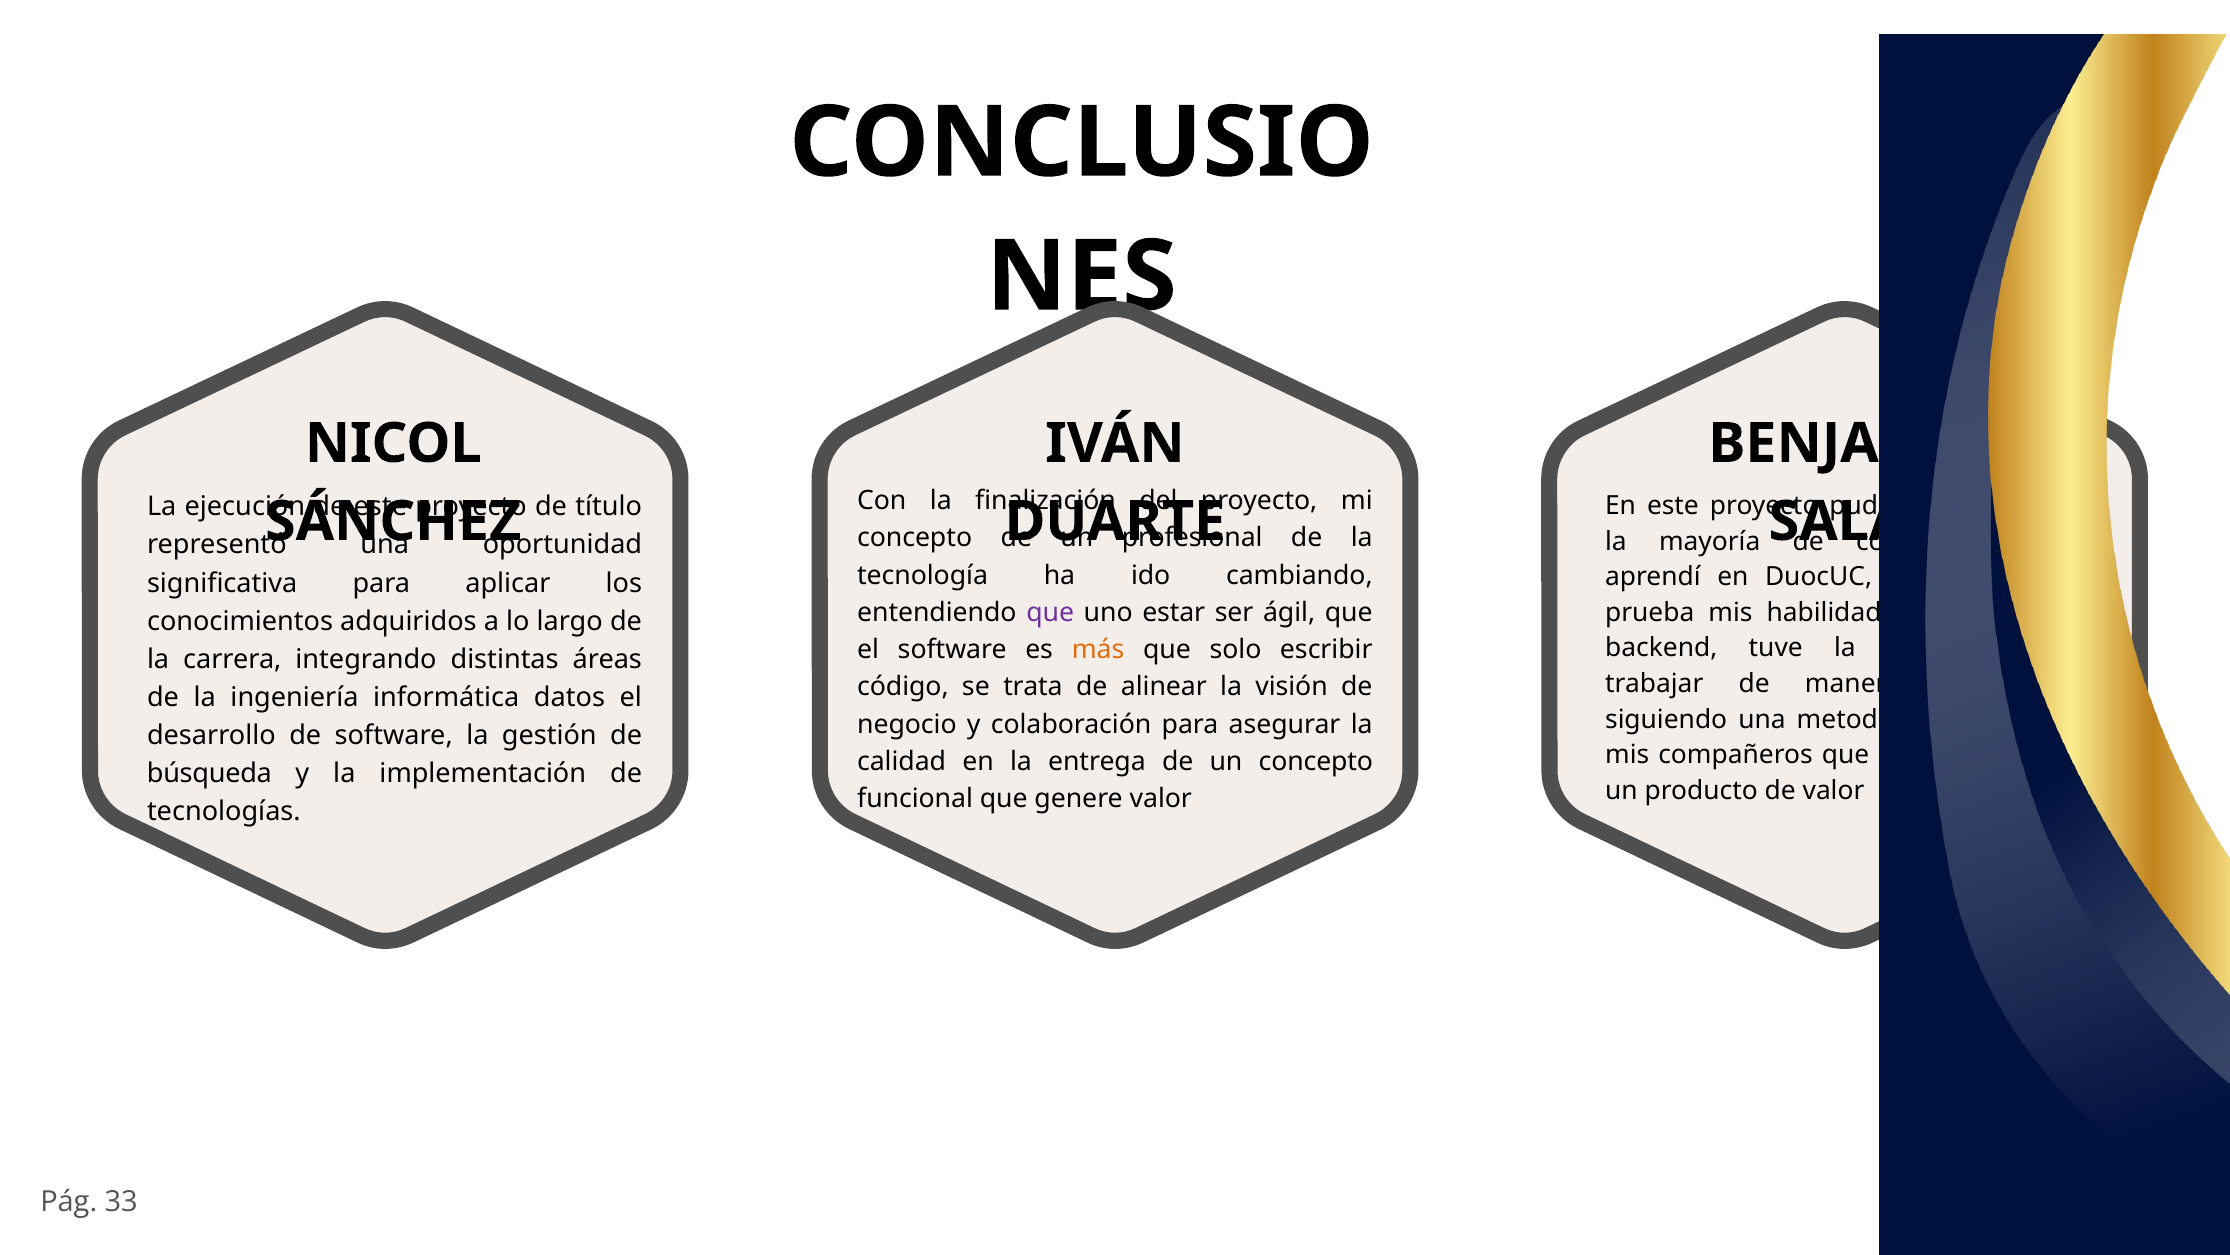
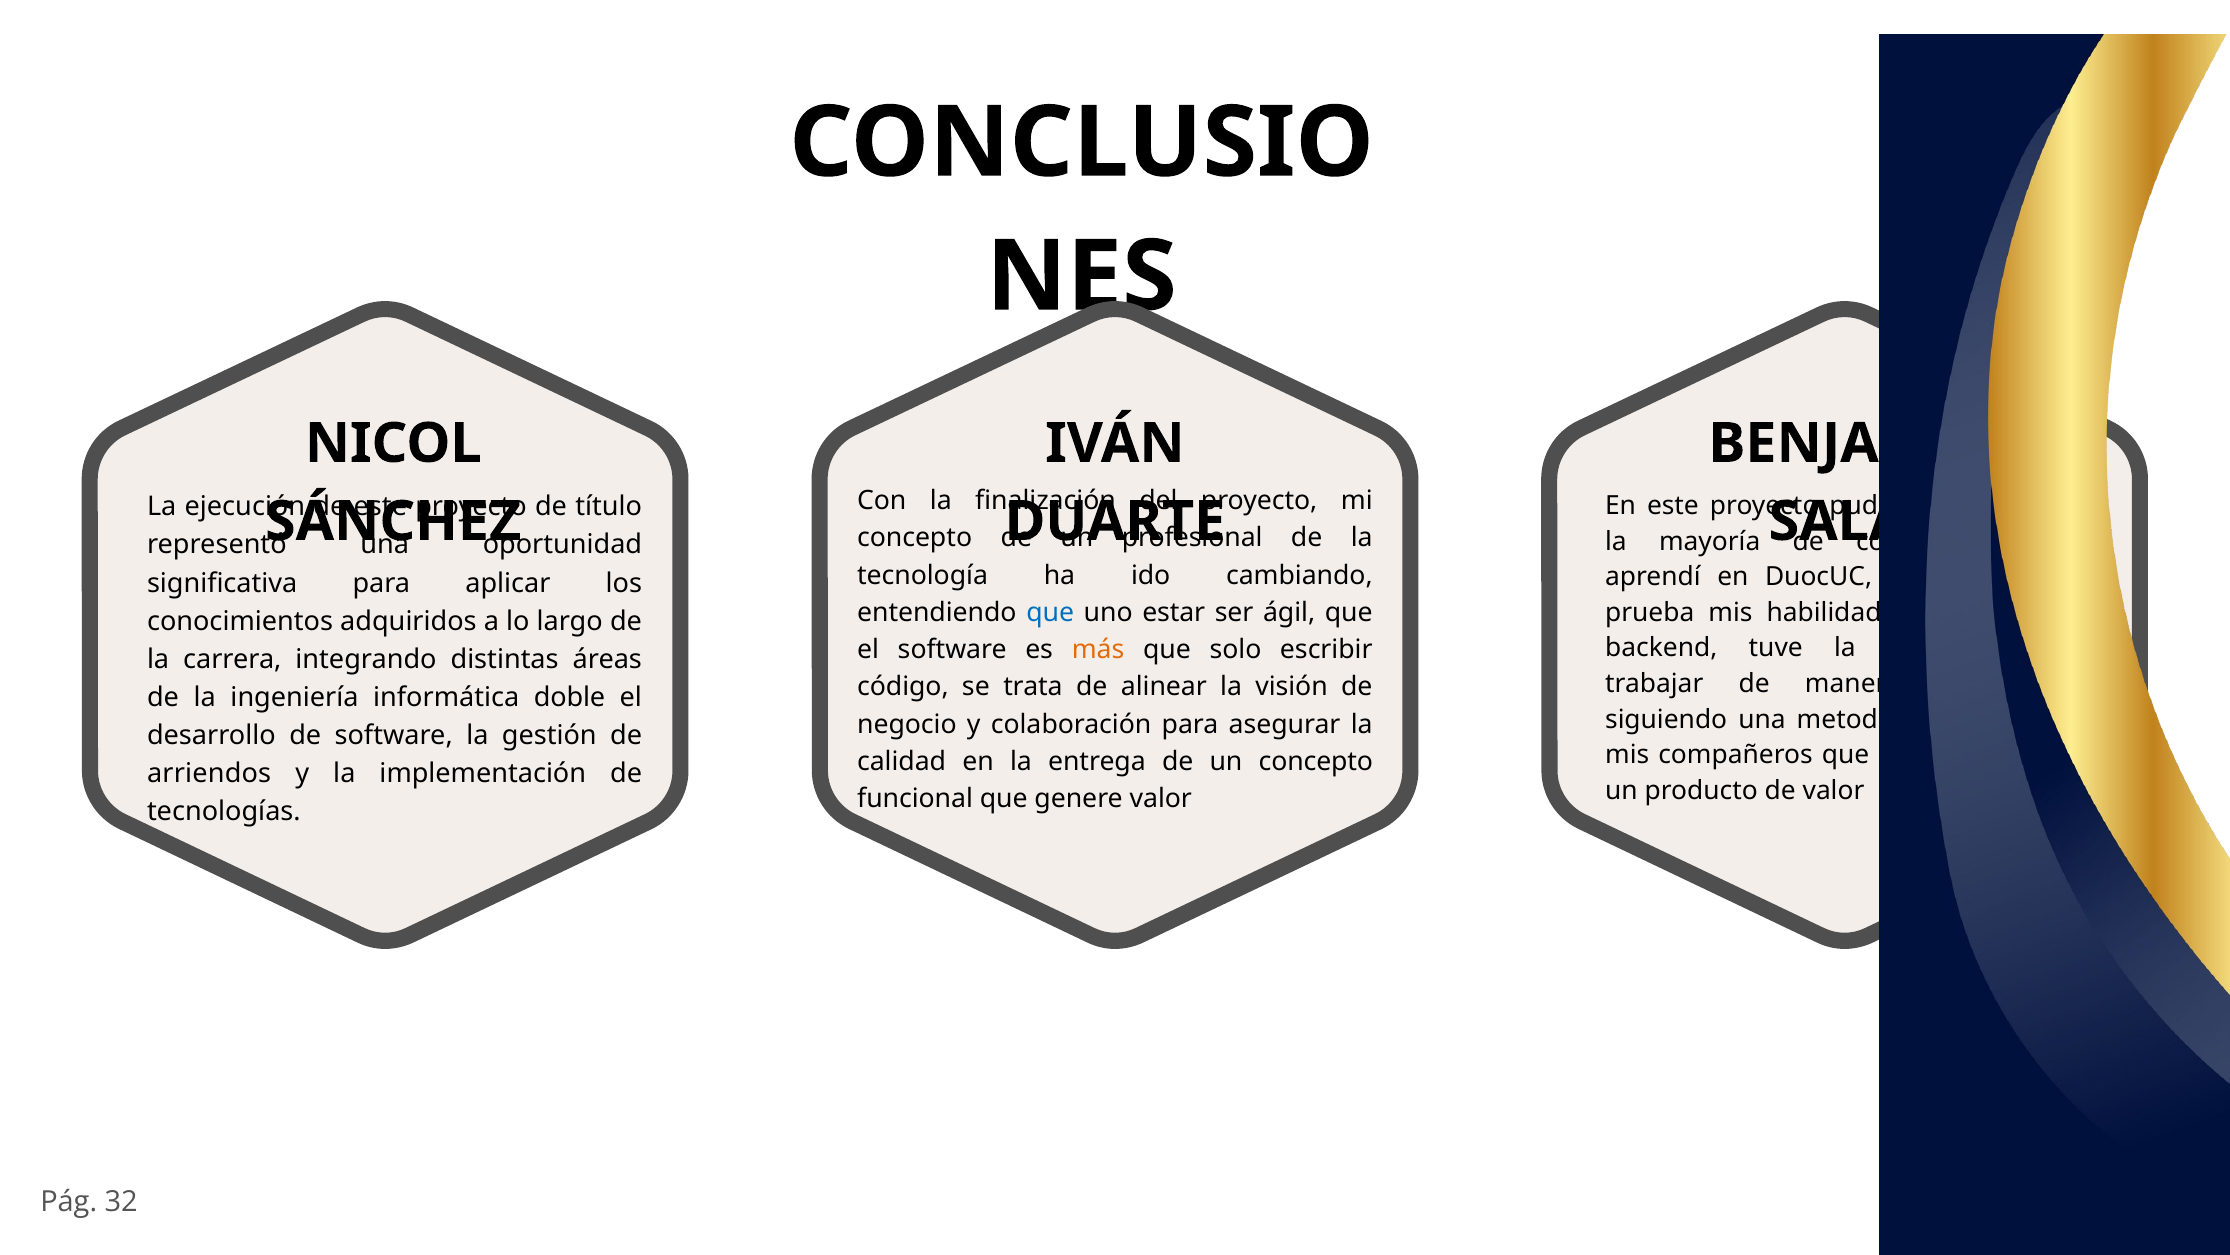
que at (1050, 612) colour: purple -> blue
datos: datos -> doble
búsqueda: búsqueda -> arriendos
33: 33 -> 32
